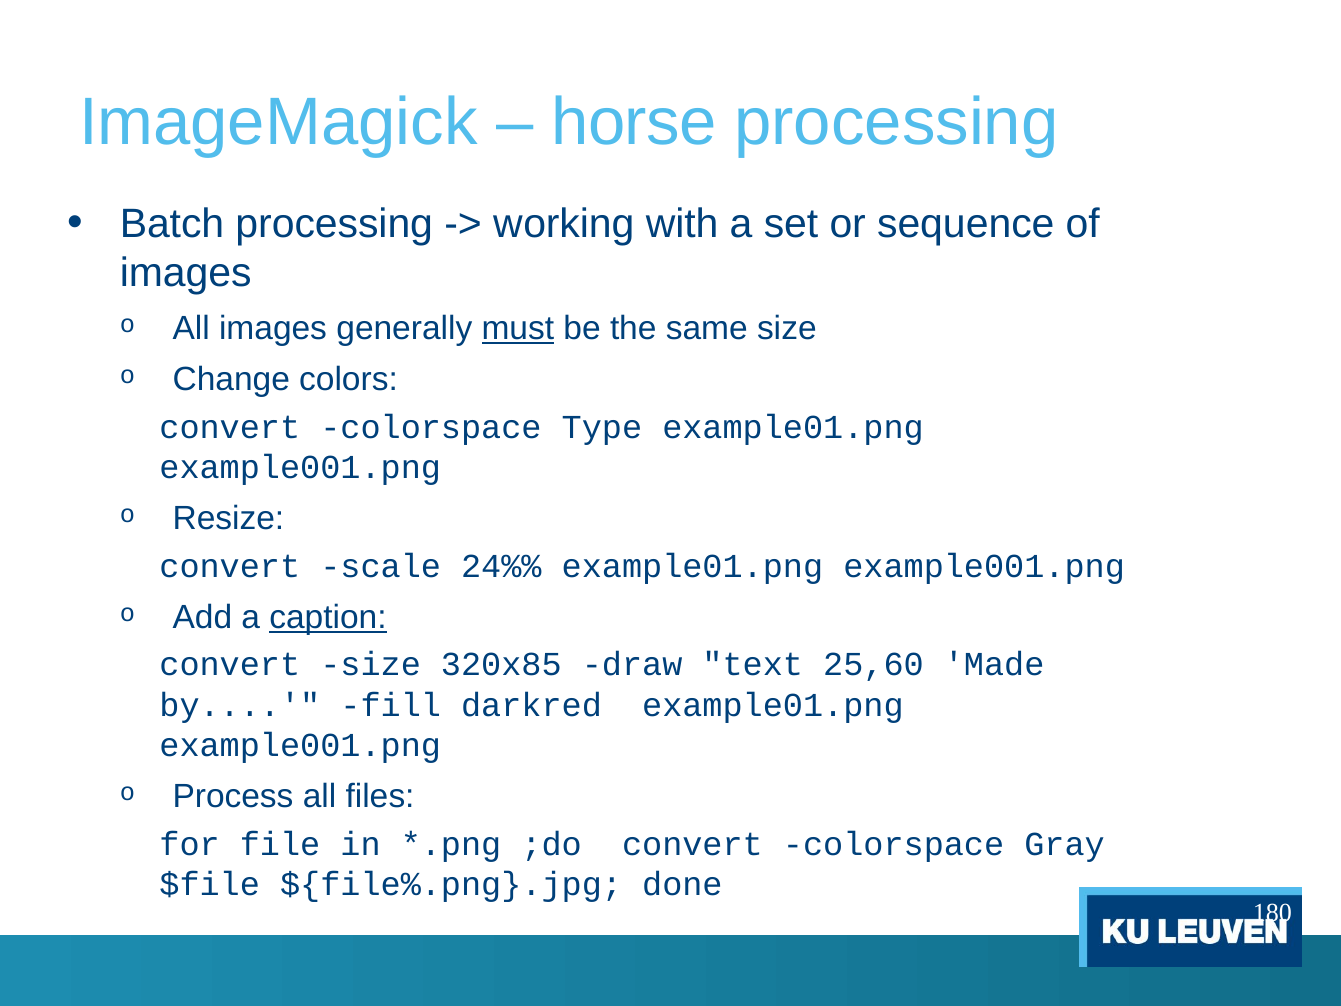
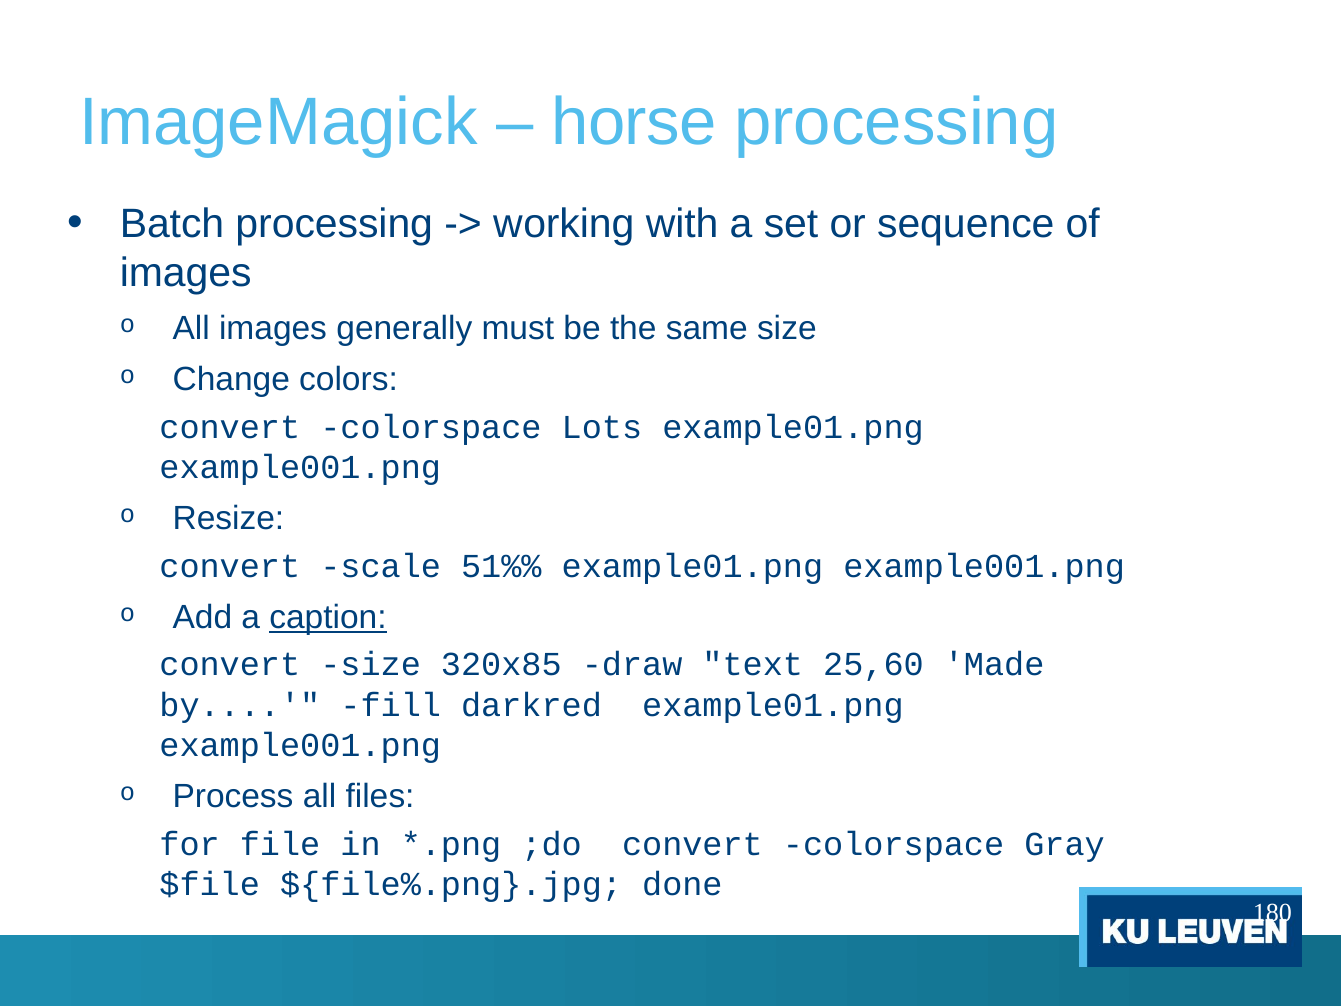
must underline: present -> none
Type: Type -> Lots
24%%: 24%% -> 51%%
